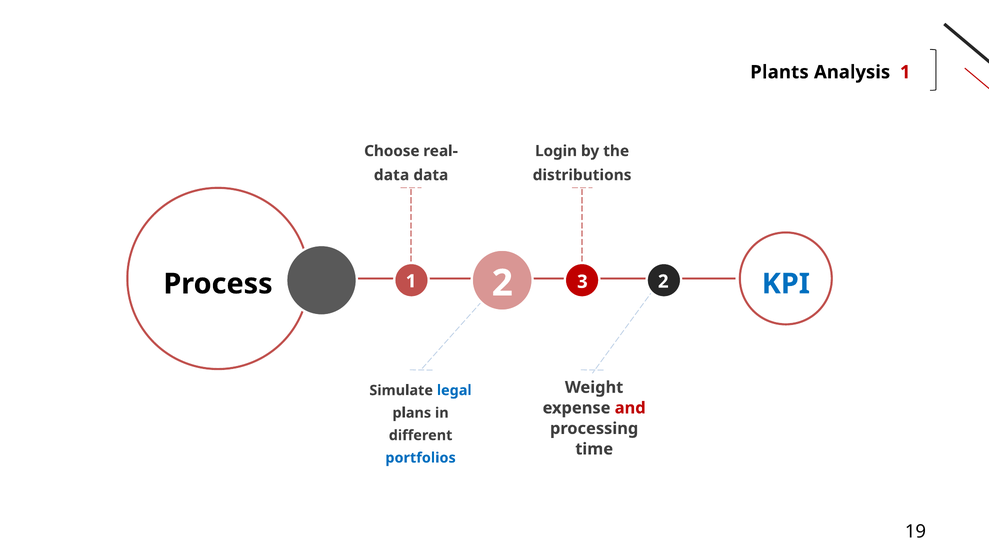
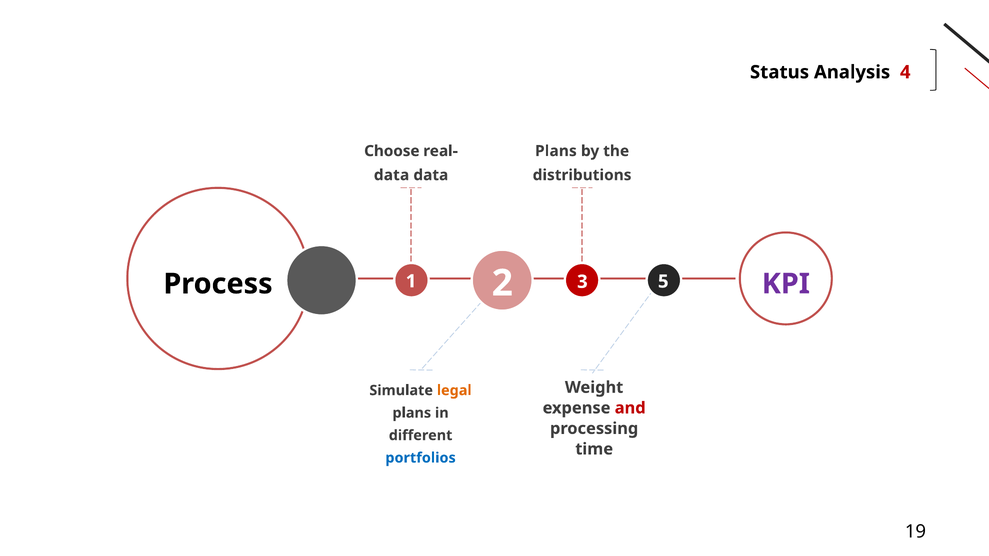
Plants: Plants -> Status
Analysis 1: 1 -> 4
Login at (556, 151): Login -> Plans
KPI colour: blue -> purple
1 2: 2 -> 5
legal colour: blue -> orange
